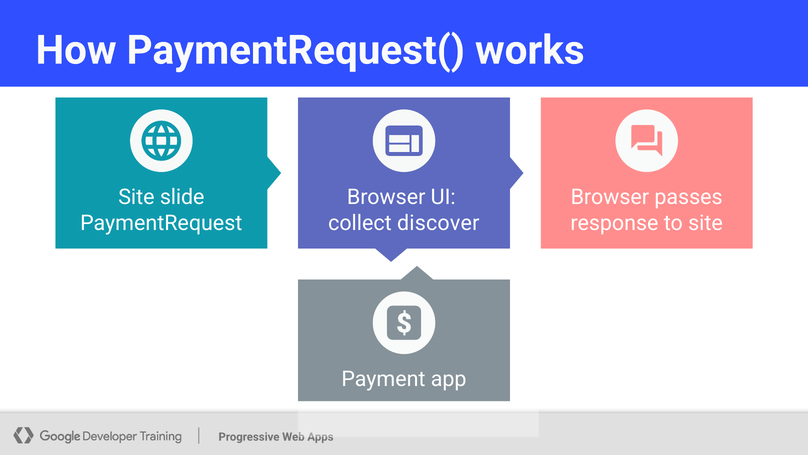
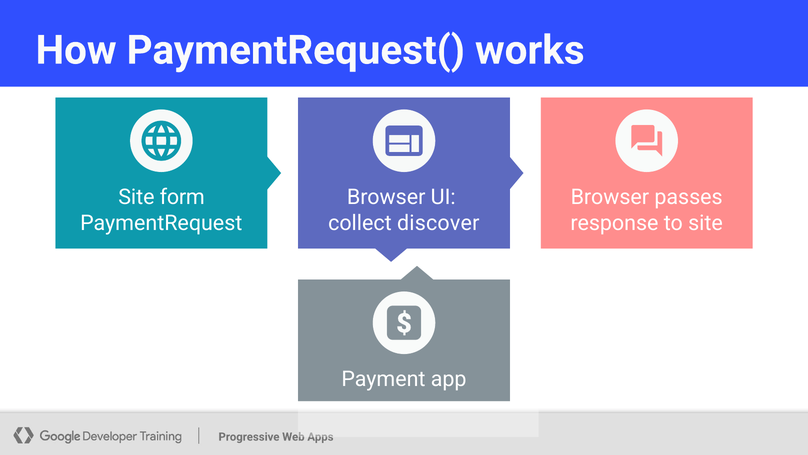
slide: slide -> form
